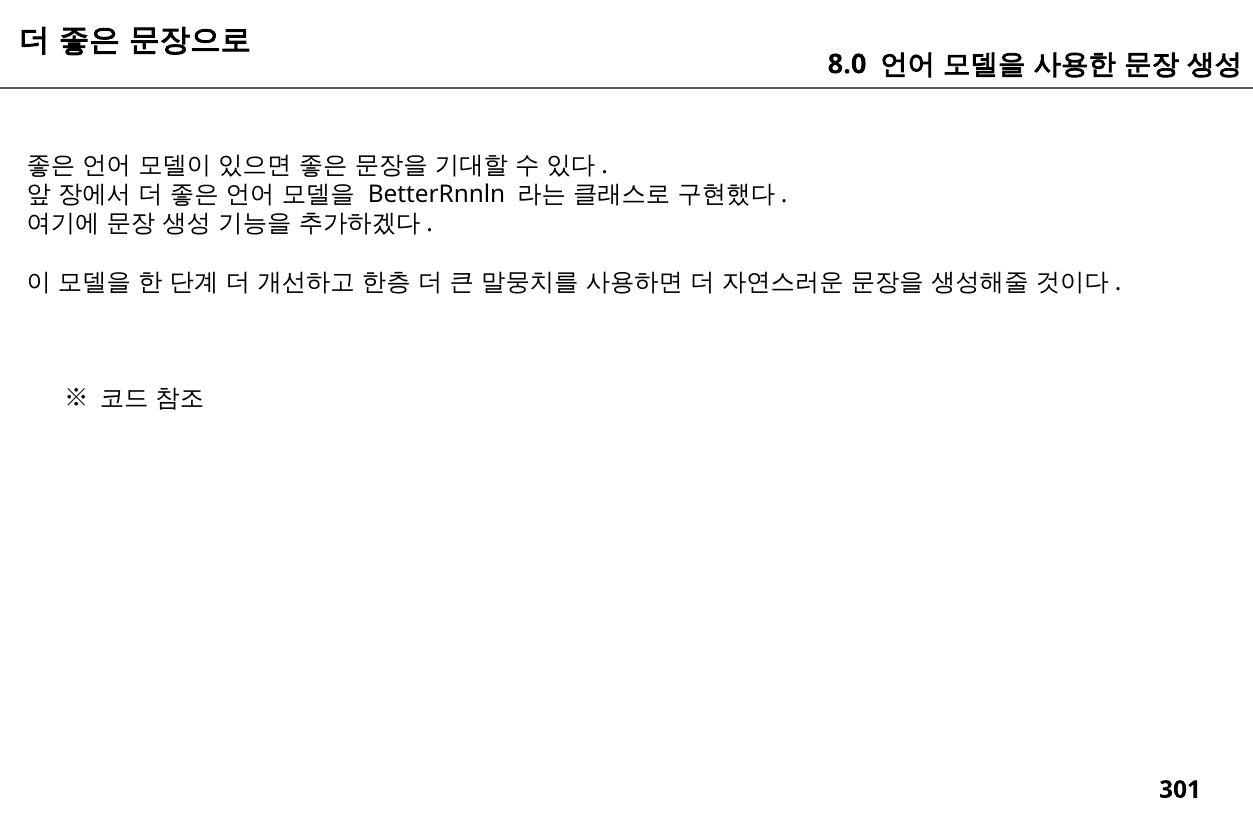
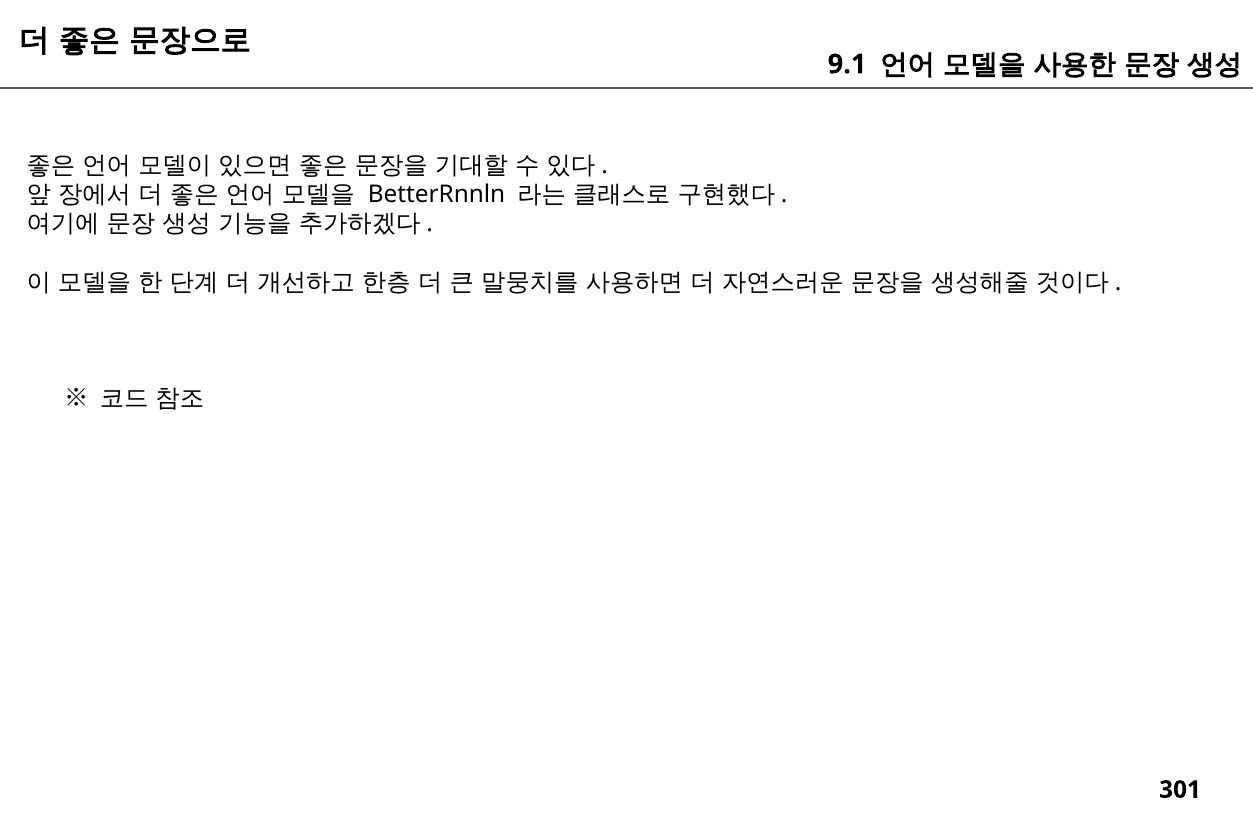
8.0: 8.0 -> 9.1
